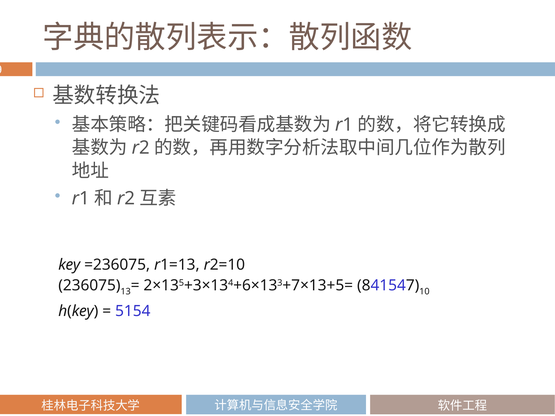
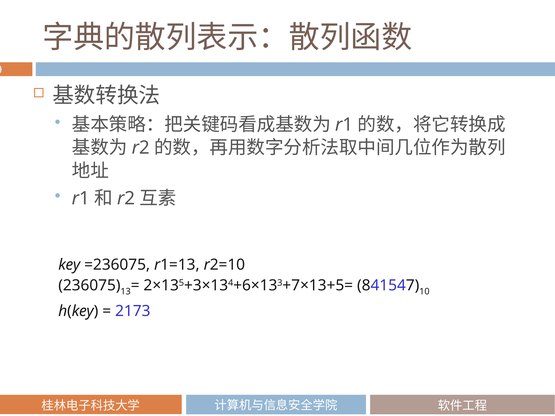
5154: 5154 -> 2173
